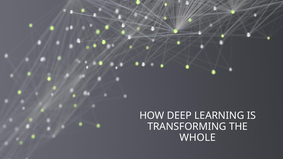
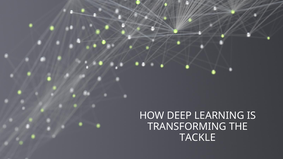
WHOLE: WHOLE -> TACKLE
